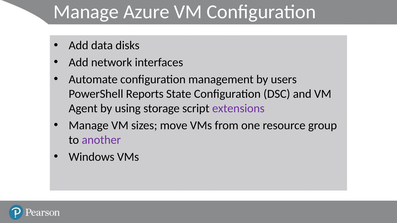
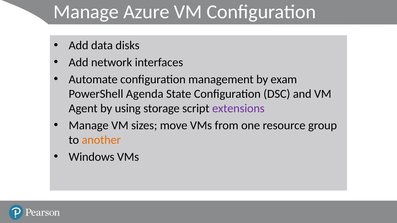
users: users -> exam
Reports: Reports -> Agenda
another colour: purple -> orange
